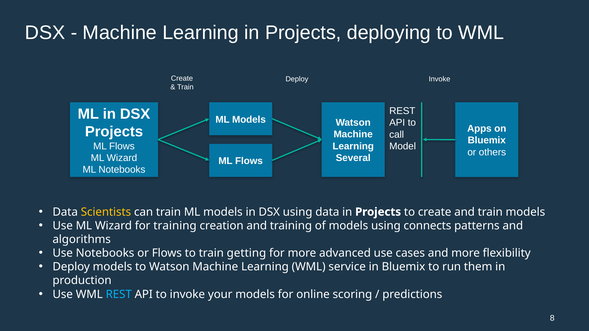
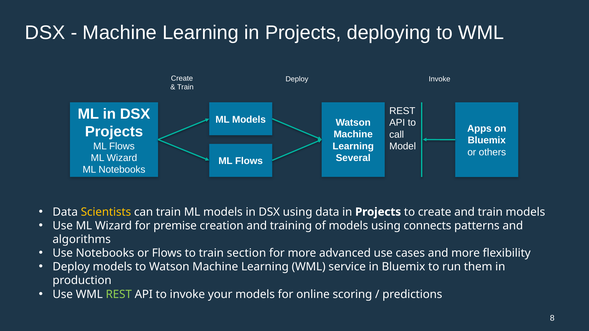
for training: training -> premise
getting: getting -> section
REST at (119, 295) colour: light blue -> light green
